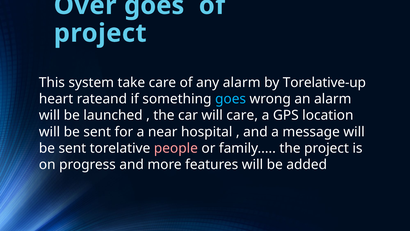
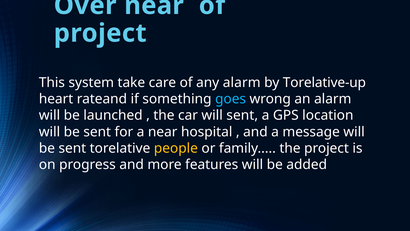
Over goes: goes -> near
will care: care -> sent
people colour: pink -> yellow
